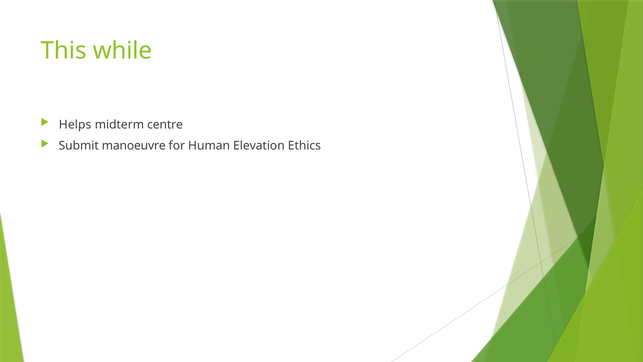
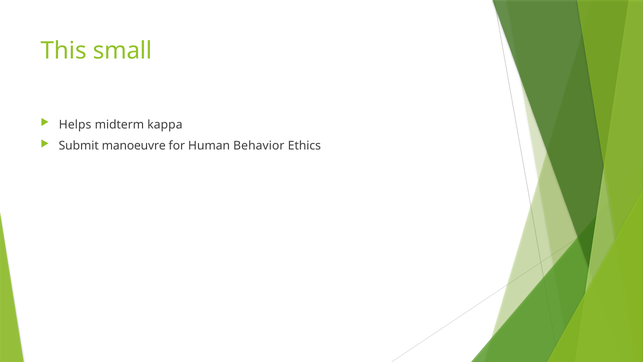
while: while -> small
centre: centre -> kappa
Elevation: Elevation -> Behavior
